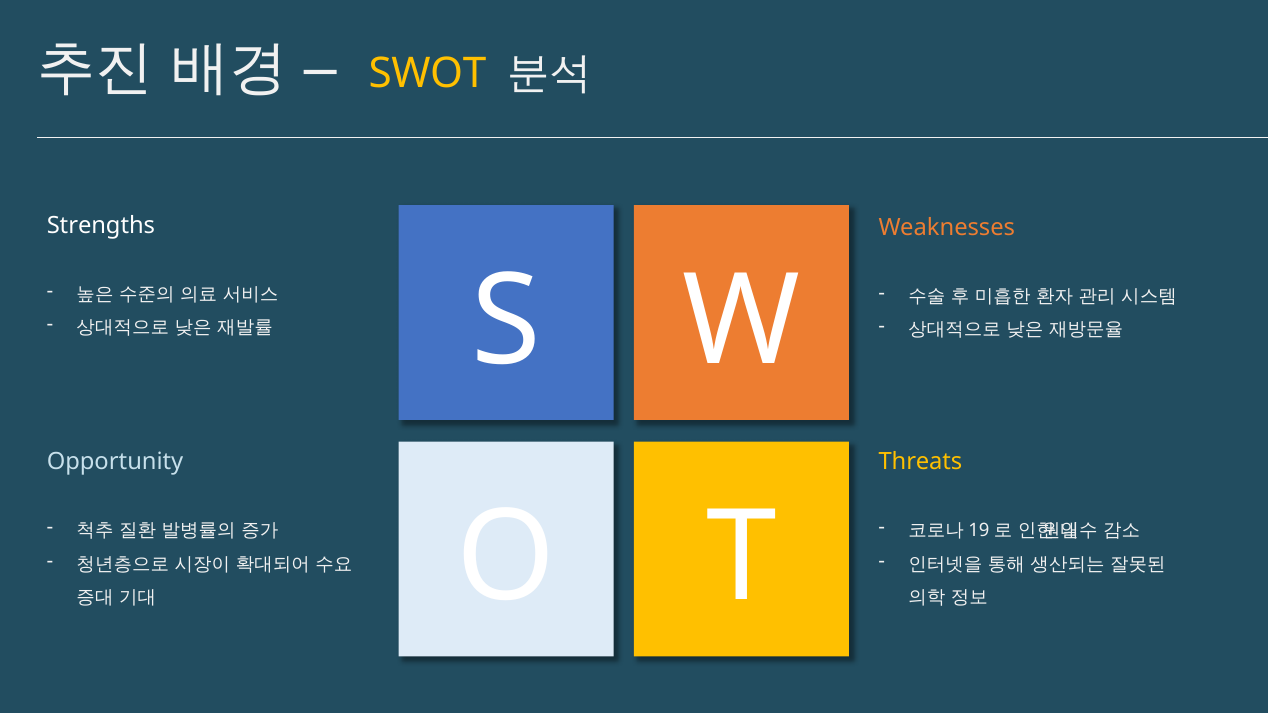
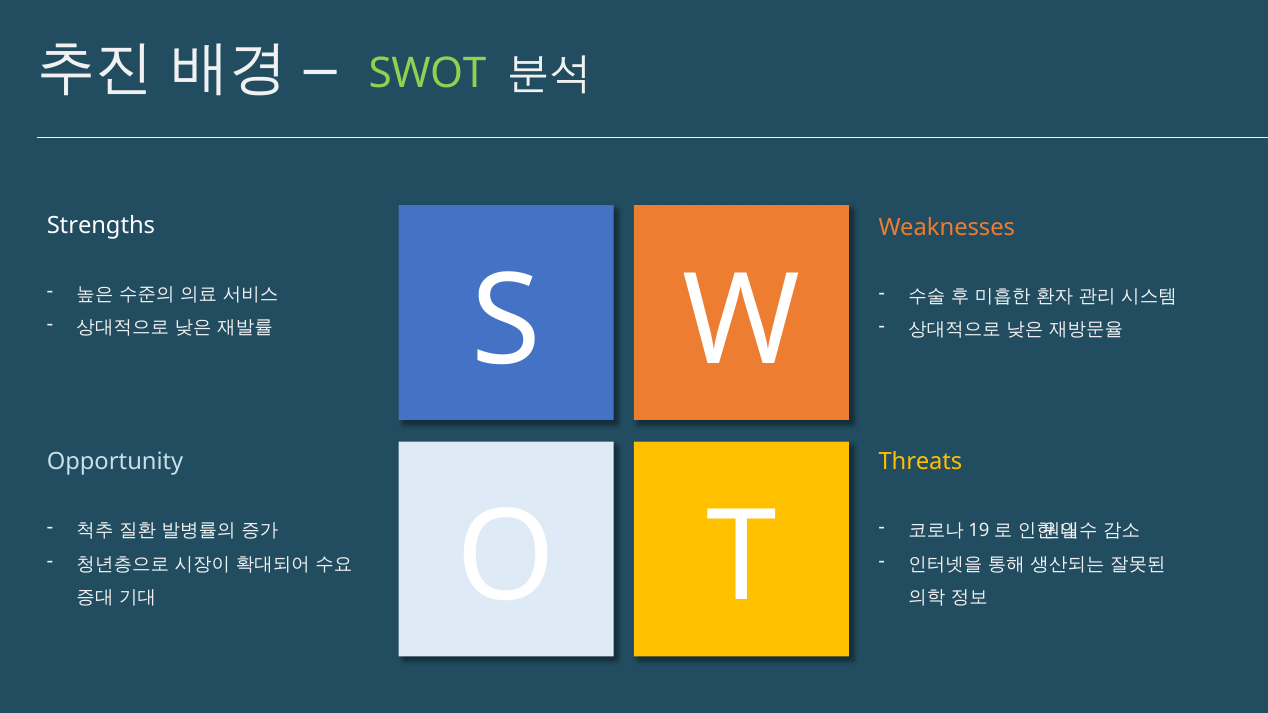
SWOT colour: yellow -> light green
